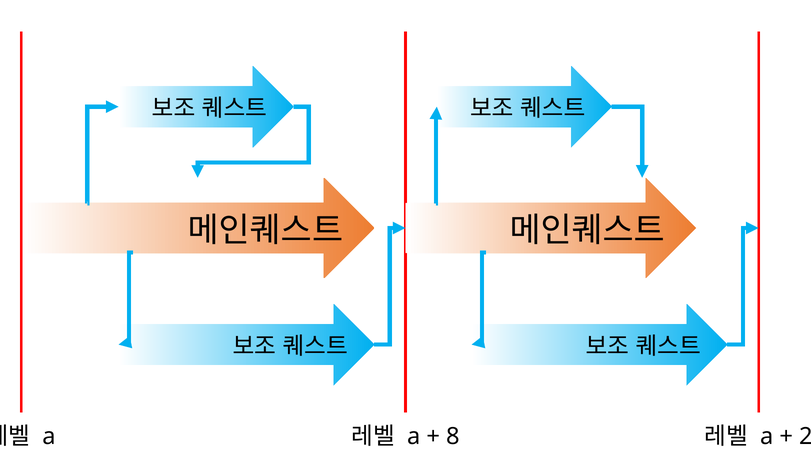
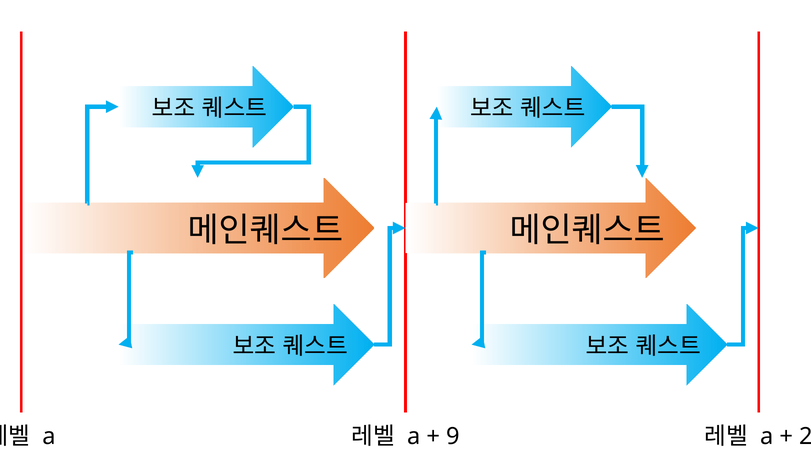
8: 8 -> 9
